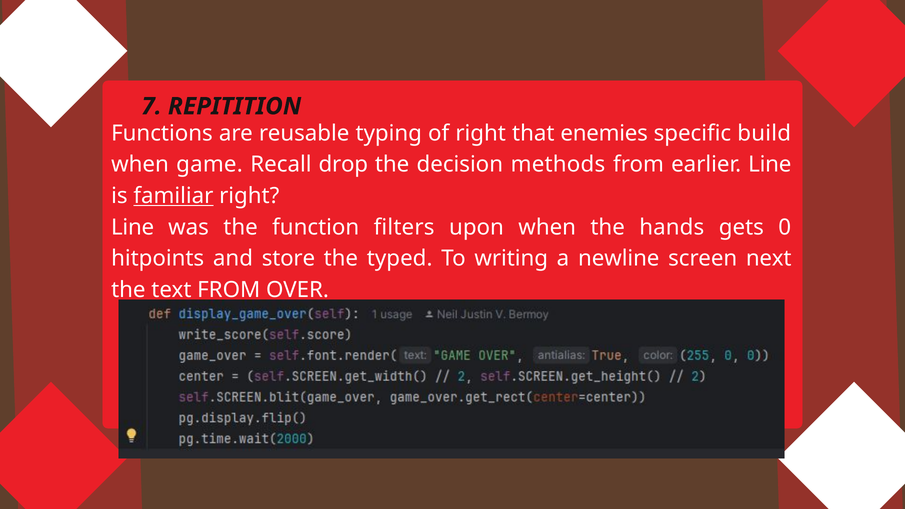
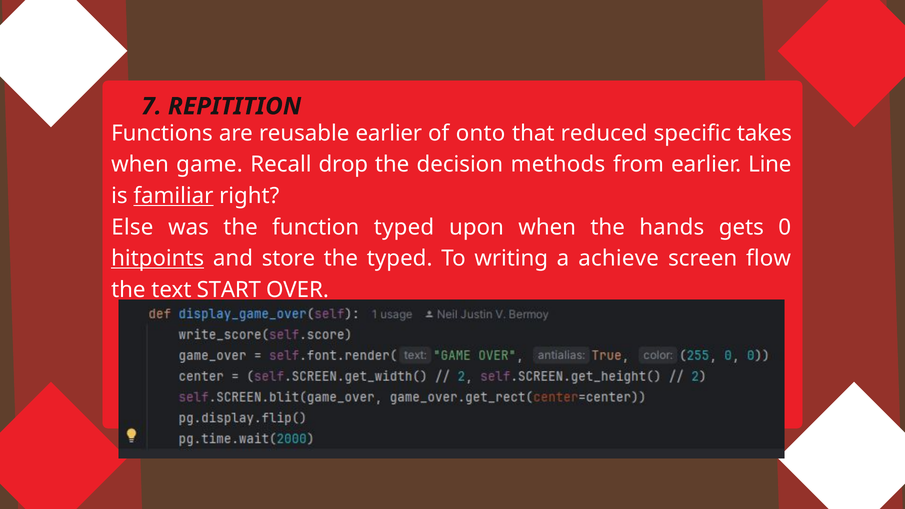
reusable typing: typing -> earlier
of right: right -> onto
enemies: enemies -> reduced
build: build -> takes
Line at (133, 227): Line -> Else
function filters: filters -> typed
hitpoints underline: none -> present
newline: newline -> achieve
next: next -> flow
text FROM: FROM -> START
